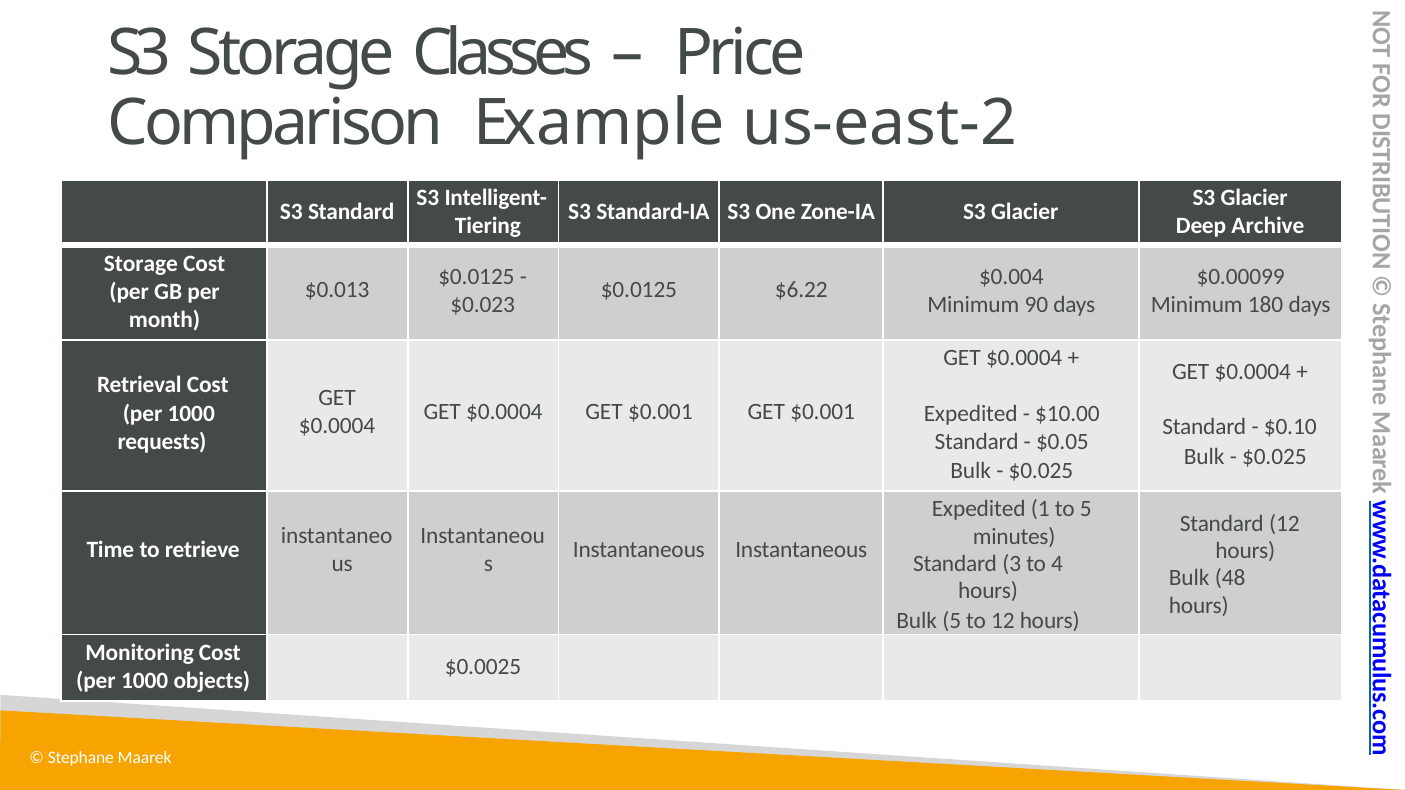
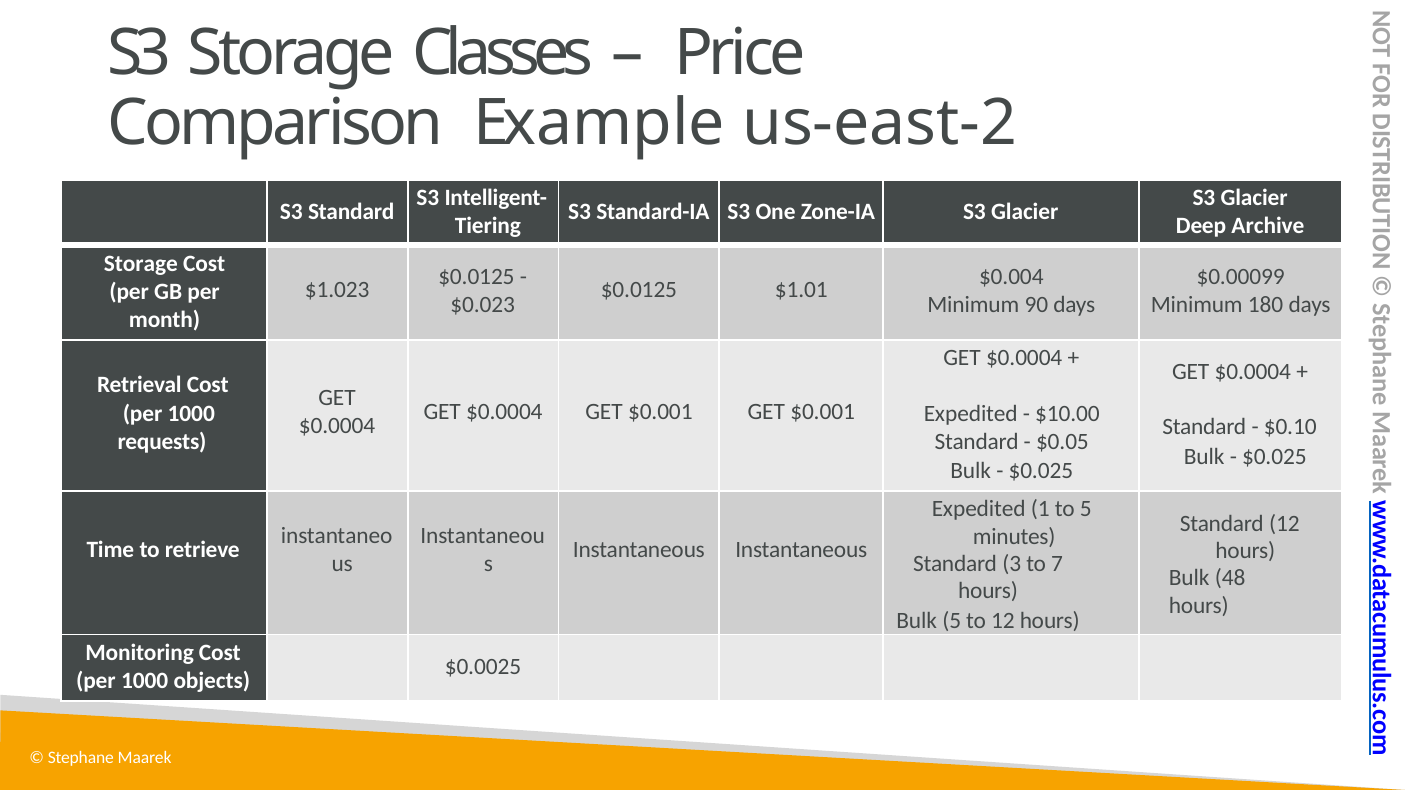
$0.013: $0.013 -> $1.023
$6.22: $6.22 -> $1.01
4: 4 -> 7
